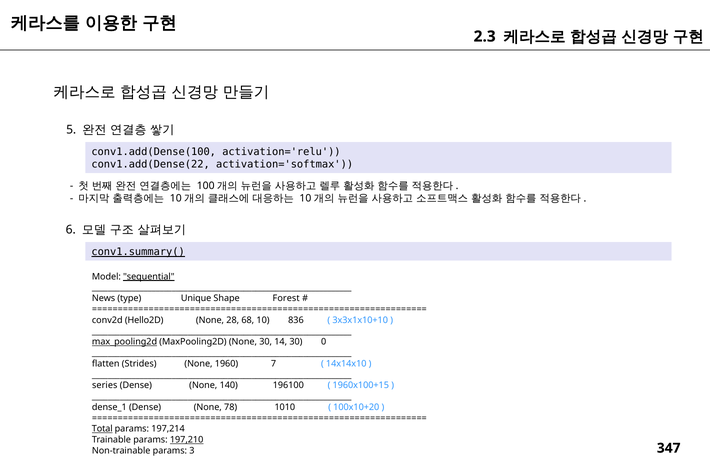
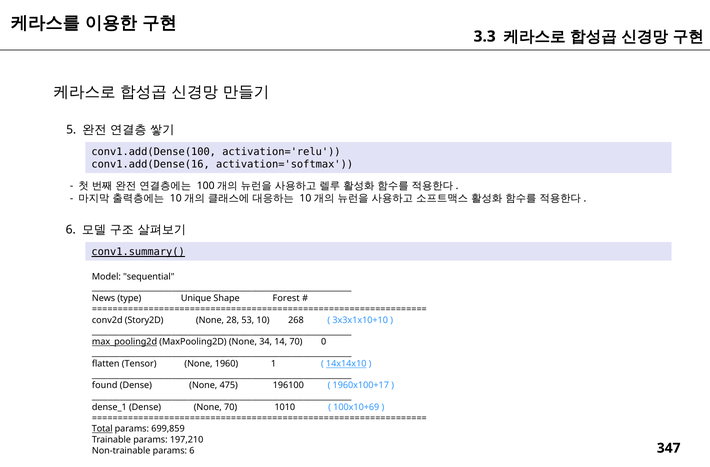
2.3: 2.3 -> 3.3
conv1.add(Dense(22: conv1.add(Dense(22 -> conv1.add(Dense(16
sequential underline: present -> none
Hello2D: Hello2D -> Story2D
68: 68 -> 53
836: 836 -> 268
None 30: 30 -> 34
14 30: 30 -> 70
Strides: Strides -> Tensor
7: 7 -> 1
14x14x10 underline: none -> present
series: series -> found
140: 140 -> 475
1960x100+15: 1960x100+15 -> 1960x100+17
None 78: 78 -> 70
100x10+20: 100x10+20 -> 100x10+69
197,214: 197,214 -> 699,859
197,210 underline: present -> none
params 3: 3 -> 6
